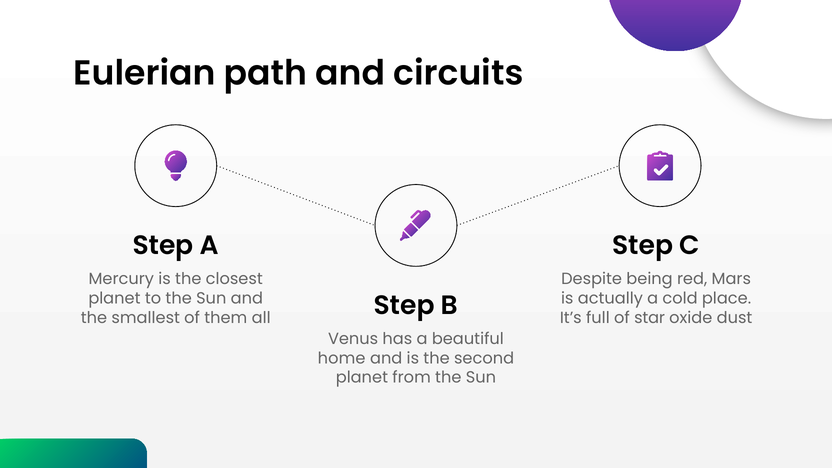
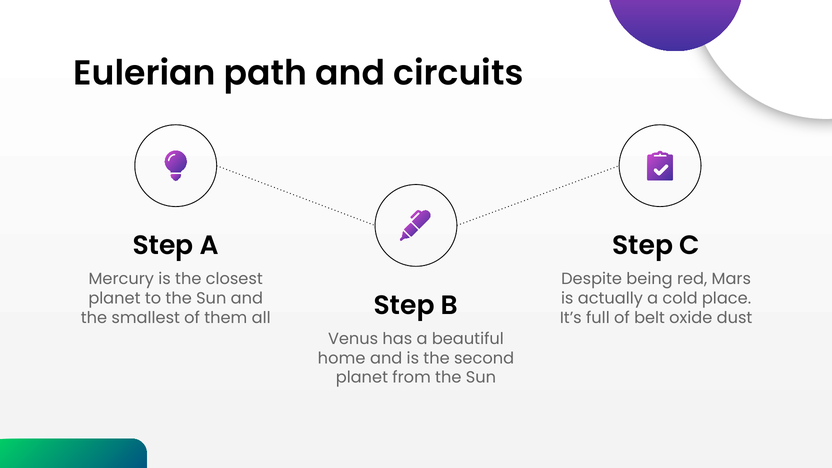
star: star -> belt
